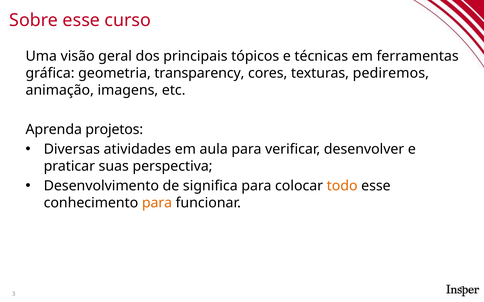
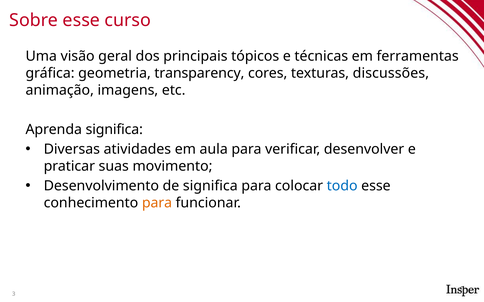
pediremos: pediremos -> discussões
Aprenda projetos: projetos -> significa
perspectiva: perspectiva -> movimento
todo colour: orange -> blue
